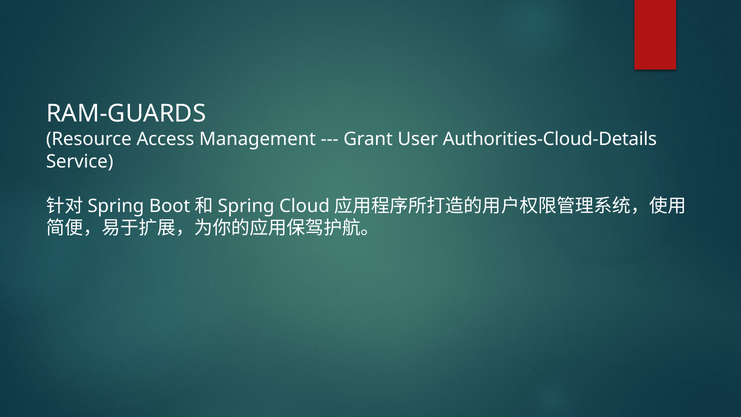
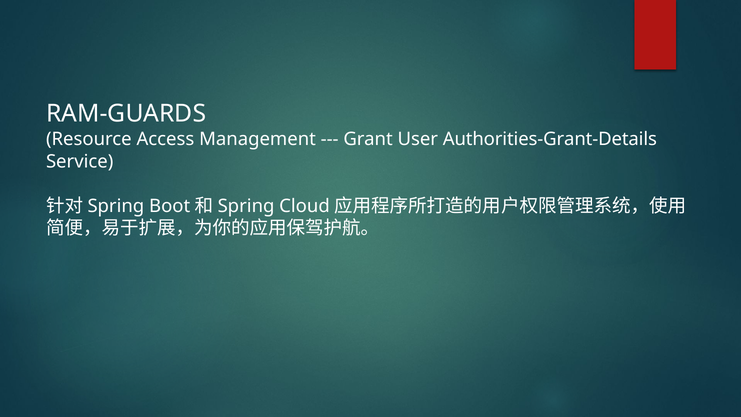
Authorities-Cloud-Details: Authorities-Cloud-Details -> Authorities-Grant-Details
